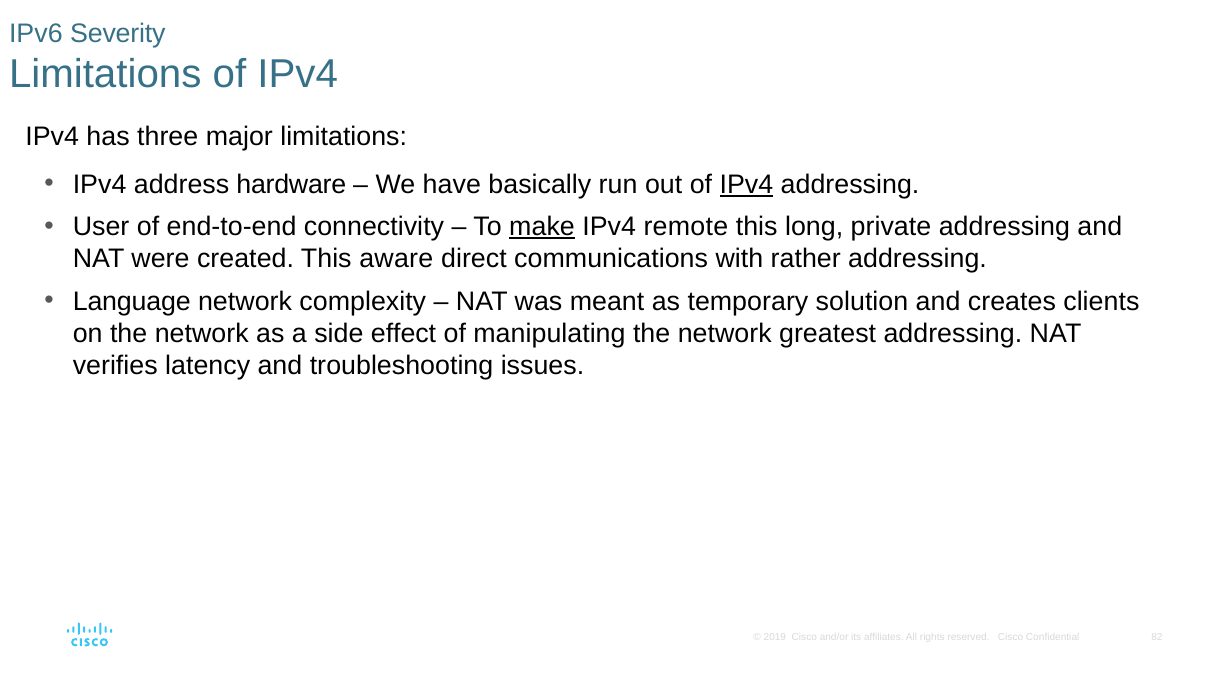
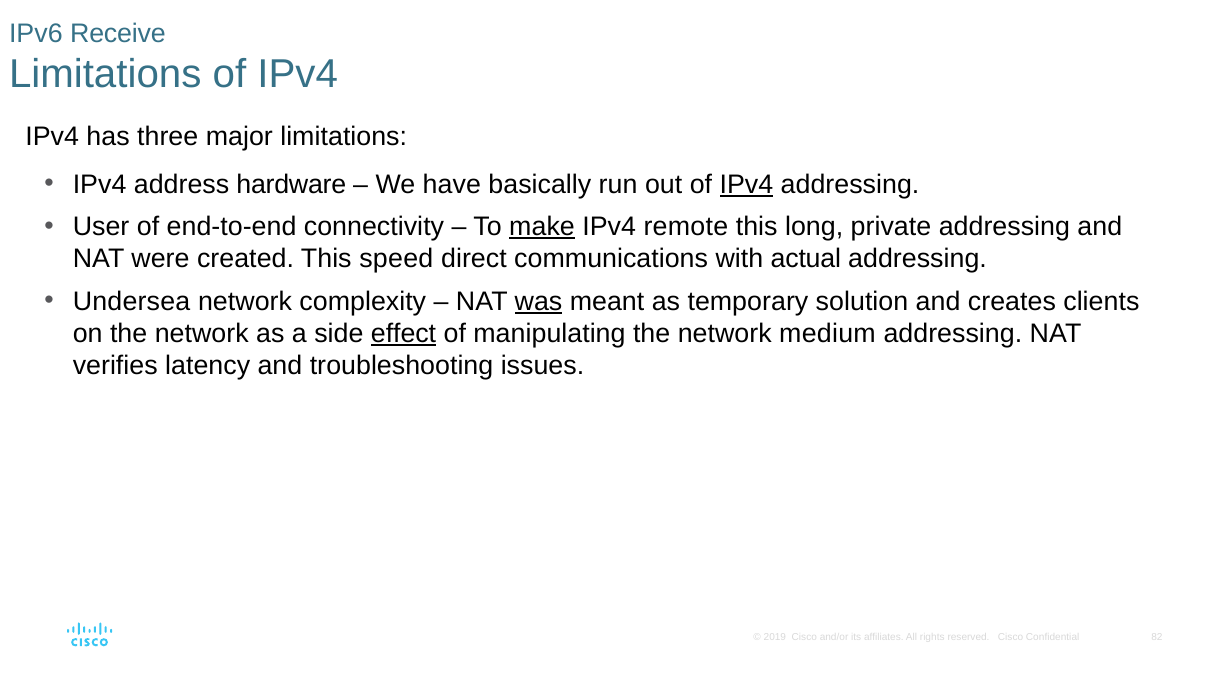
Severity: Severity -> Receive
aware: aware -> speed
rather: rather -> actual
Language: Language -> Undersea
was underline: none -> present
effect underline: none -> present
greatest: greatest -> medium
